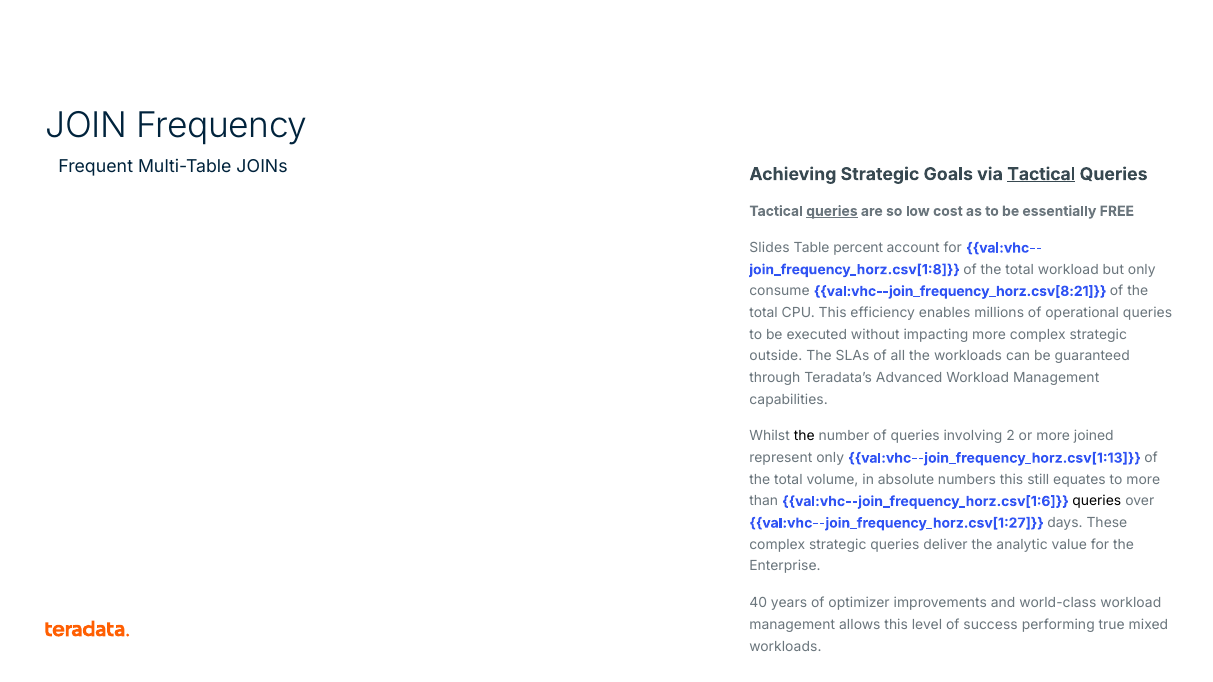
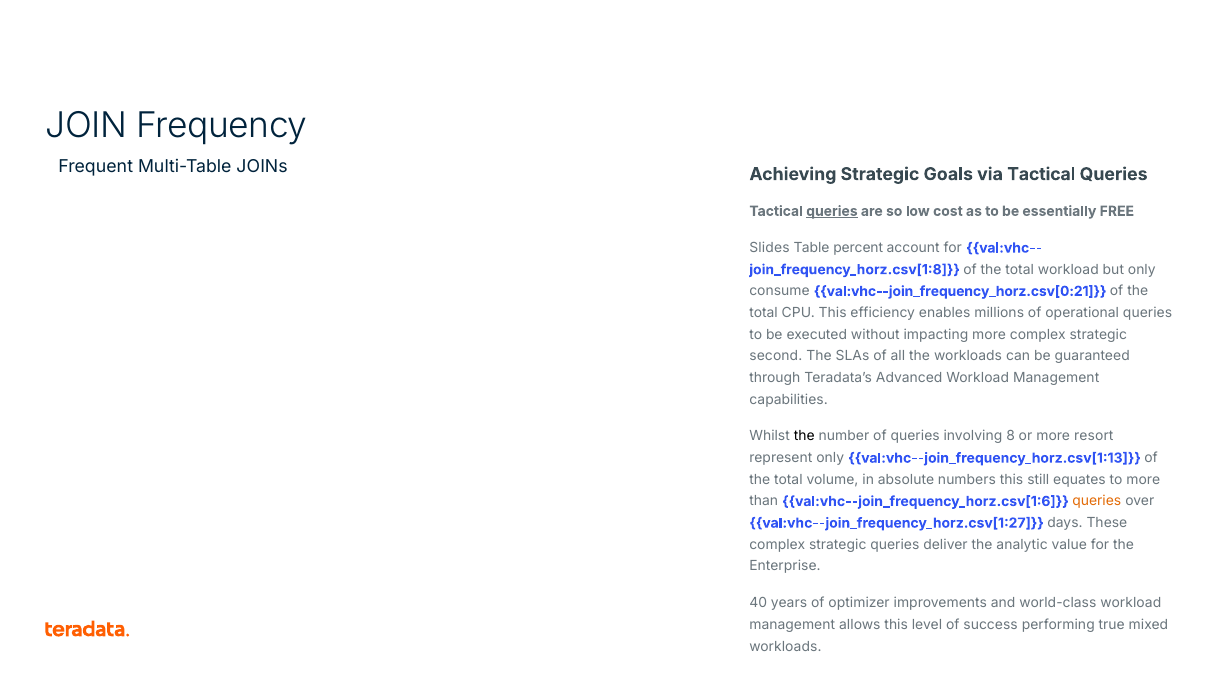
Tactical at (1041, 174) underline: present -> none
val:vhc--join_frequency_horz.csv[8:21: val:vhc--join_frequency_horz.csv[8:21 -> val:vhc--join_frequency_horz.csv[0:21
outside: outside -> second
2: 2 -> 8
joined: joined -> resort
queries at (1097, 502) colour: black -> orange
